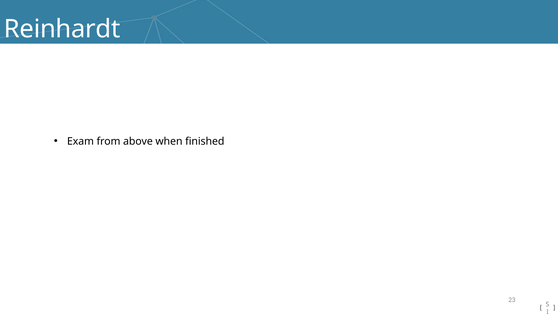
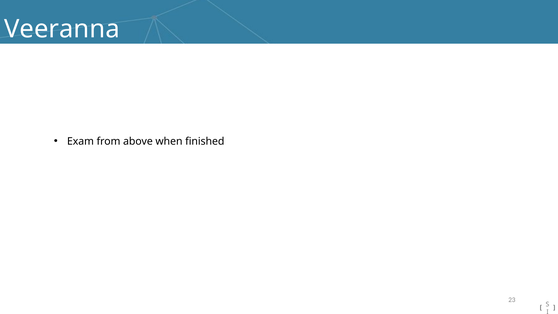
Reinhardt: Reinhardt -> Veeranna
